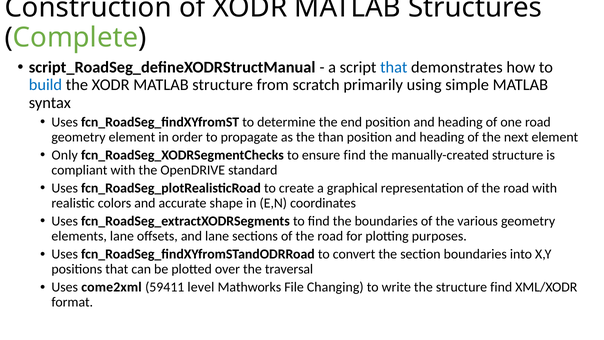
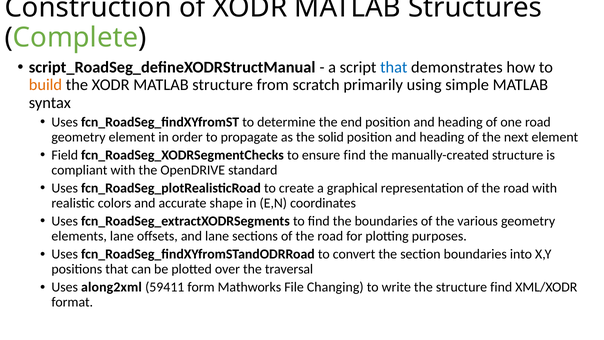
build colour: blue -> orange
than: than -> solid
Only: Only -> Field
come2xml: come2xml -> along2xml
level: level -> form
